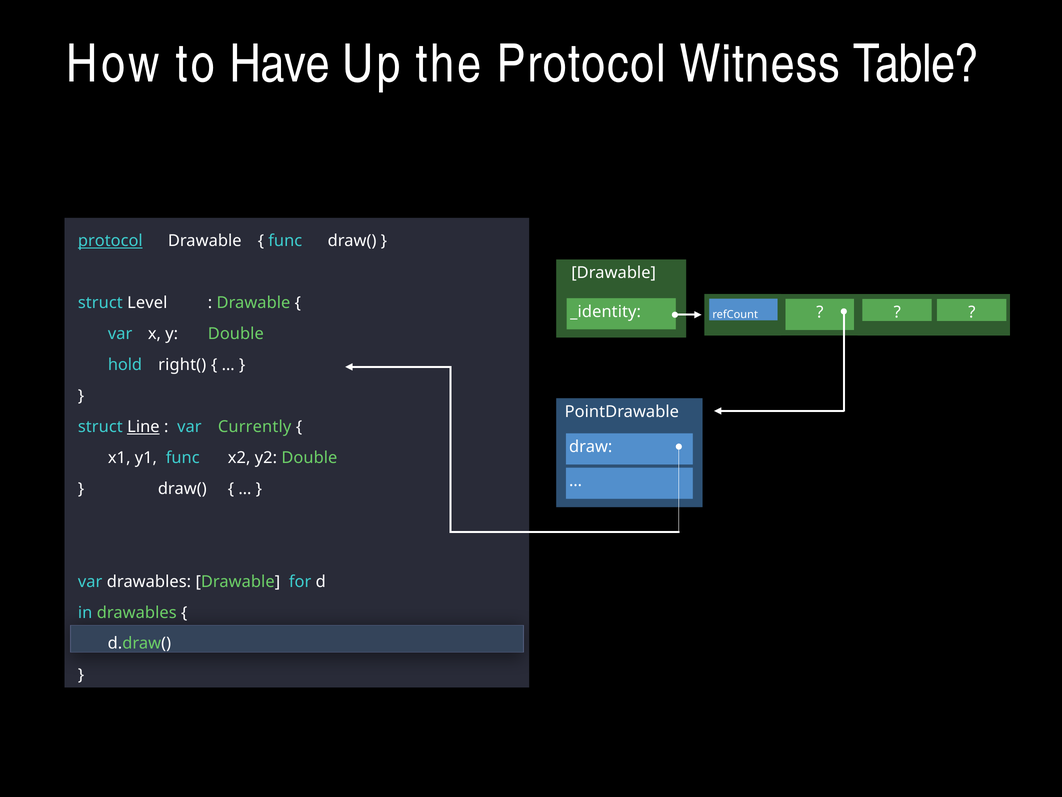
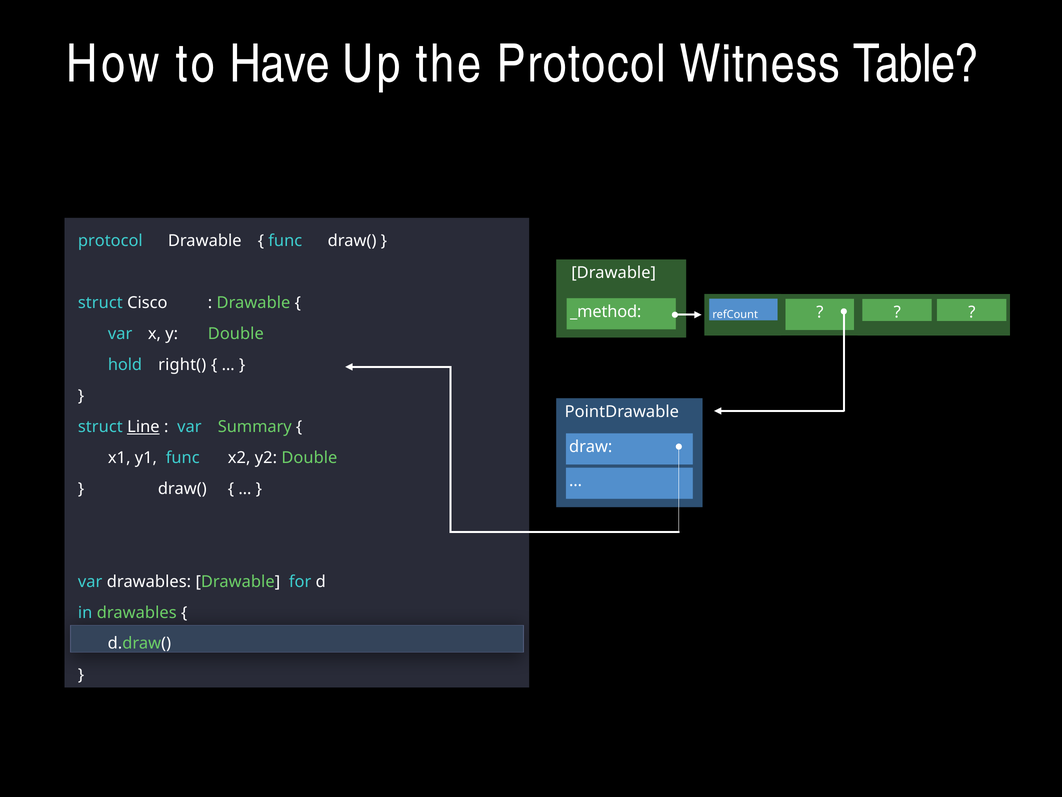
protocol at (110, 241) underline: present -> none
Level: Level -> Cisco
_identity: _identity -> _method
Currently: Currently -> Summary
